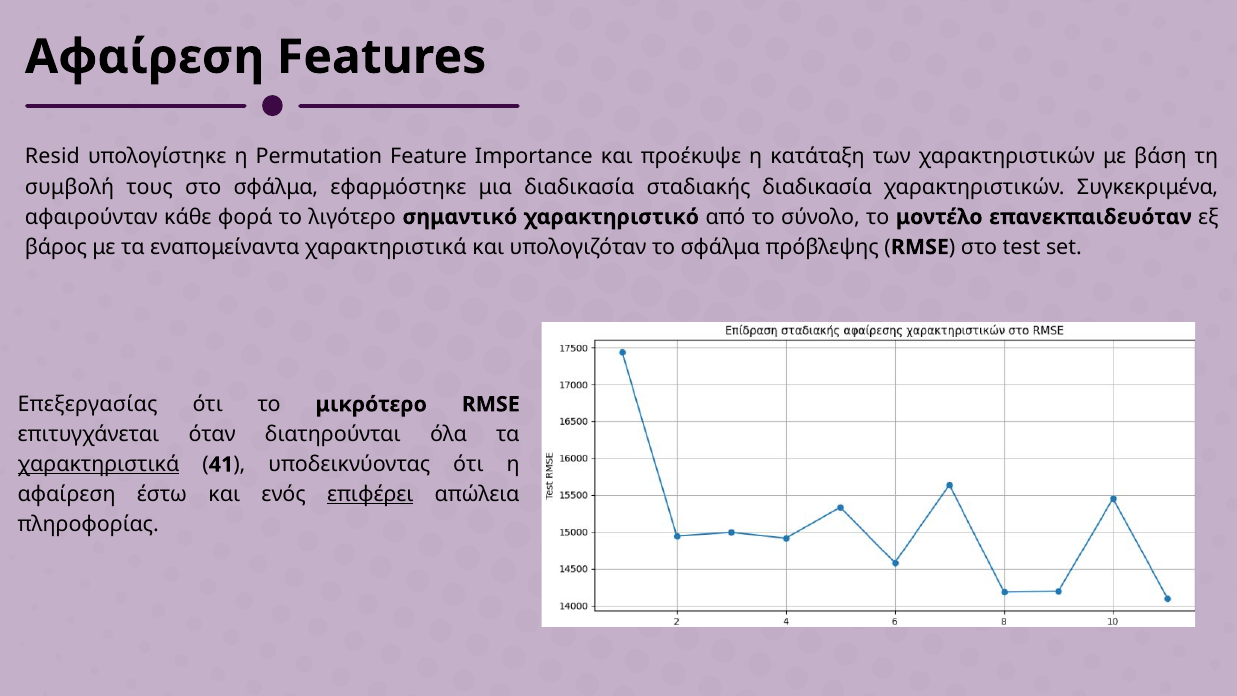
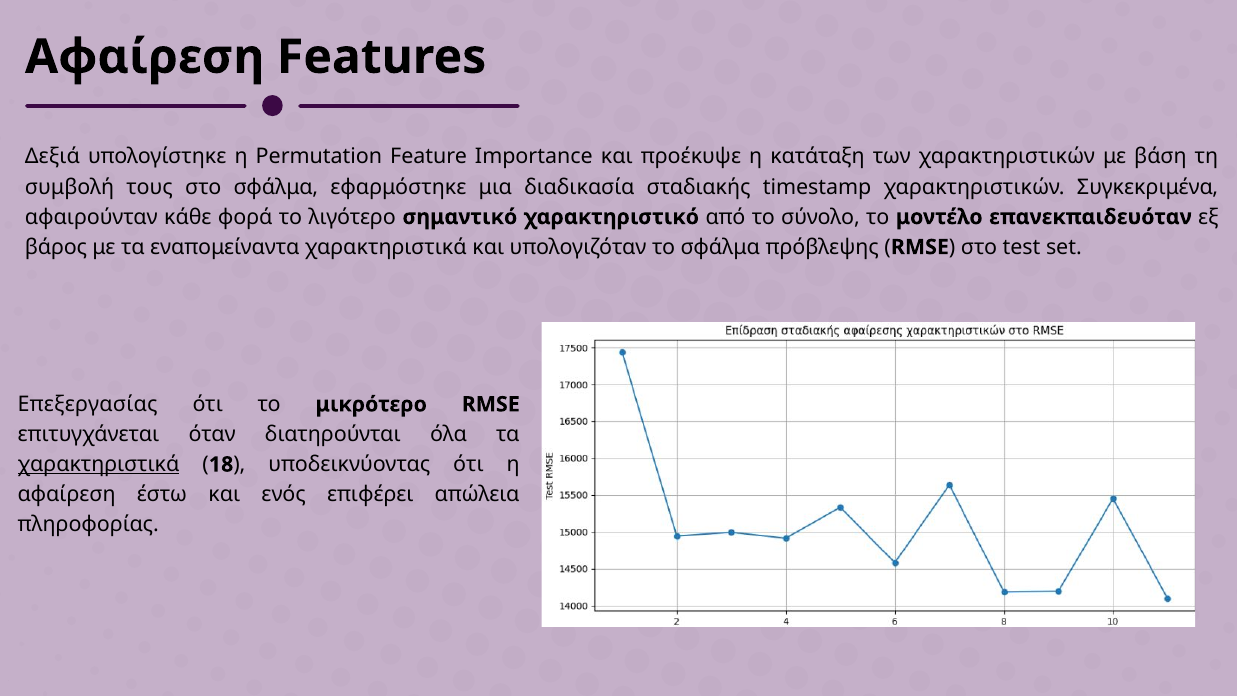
Resid: Resid -> Δεξιά
σταδιακής διαδικασία: διαδικασία -> timestamp
41: 41 -> 18
επιφέρει underline: present -> none
